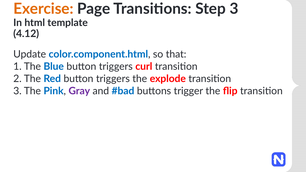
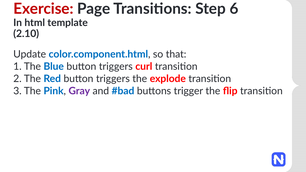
Exercise colour: orange -> red
Step 3: 3 -> 6
4.12: 4.12 -> 2.10
